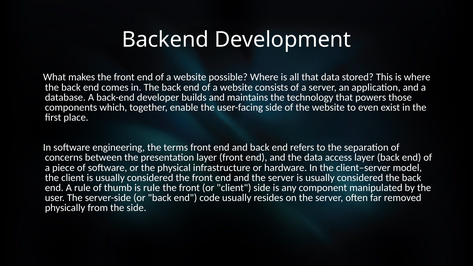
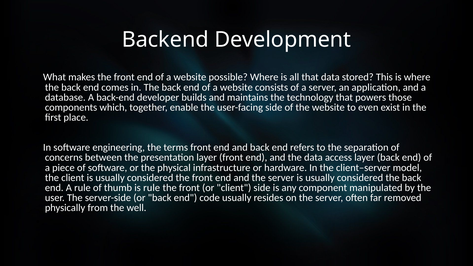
the side: side -> well
